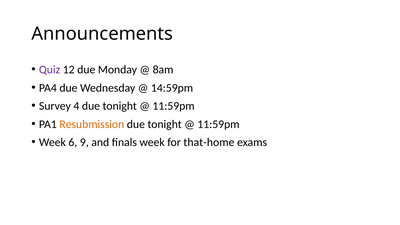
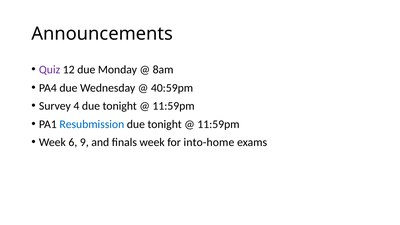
14:59pm: 14:59pm -> 40:59pm
Resubmission colour: orange -> blue
that-home: that-home -> into-home
